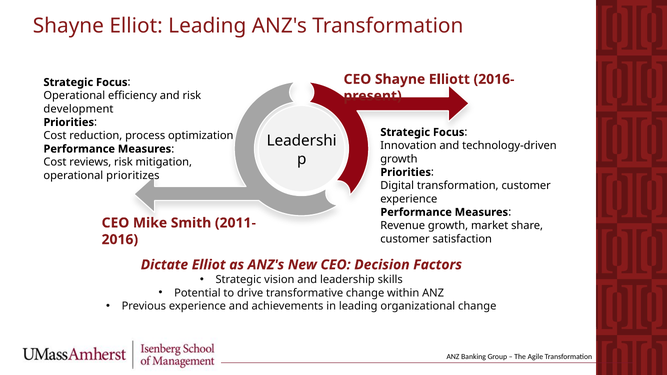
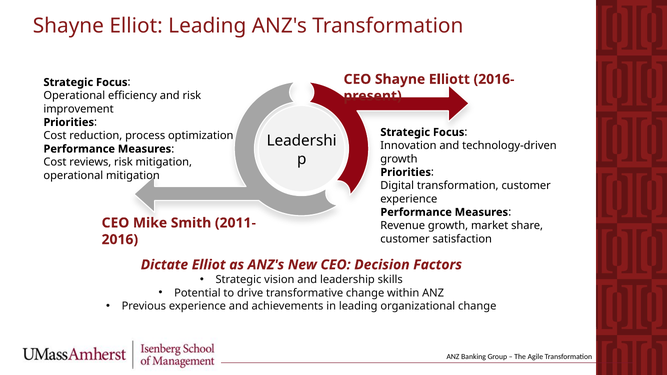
development: development -> improvement
operational prioritizes: prioritizes -> mitigation
